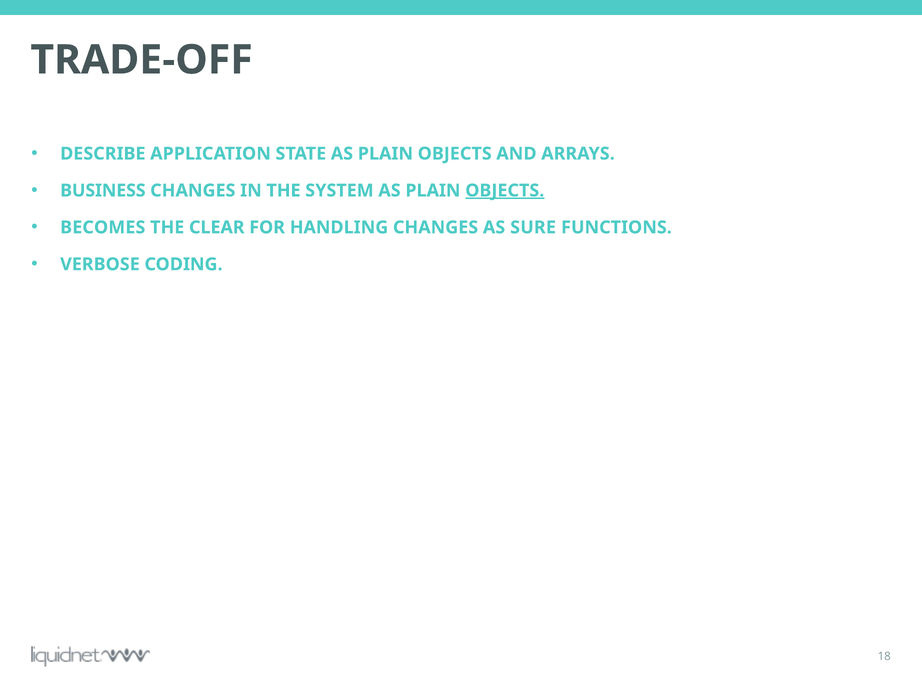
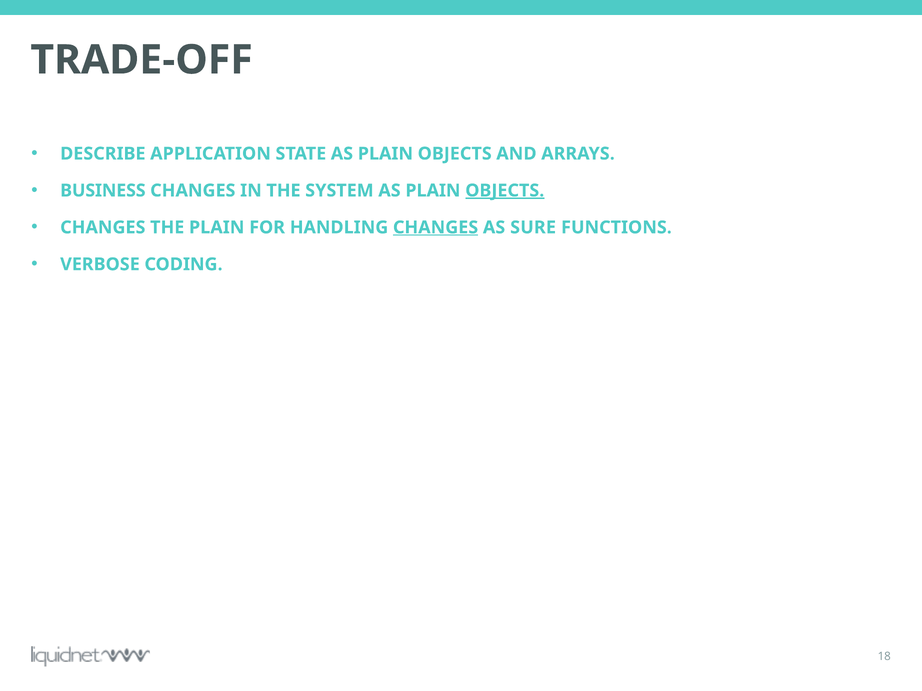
BECOMES at (103, 228): BECOMES -> CHANGES
THE CLEAR: CLEAR -> PLAIN
CHANGES at (436, 228) underline: none -> present
